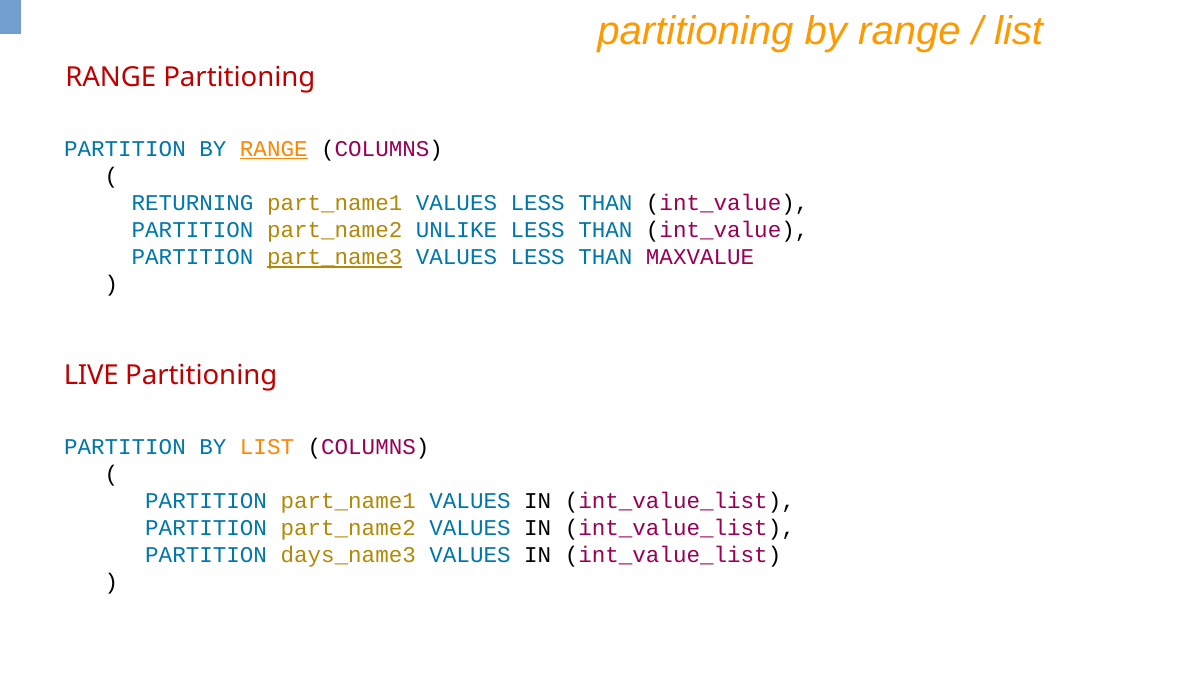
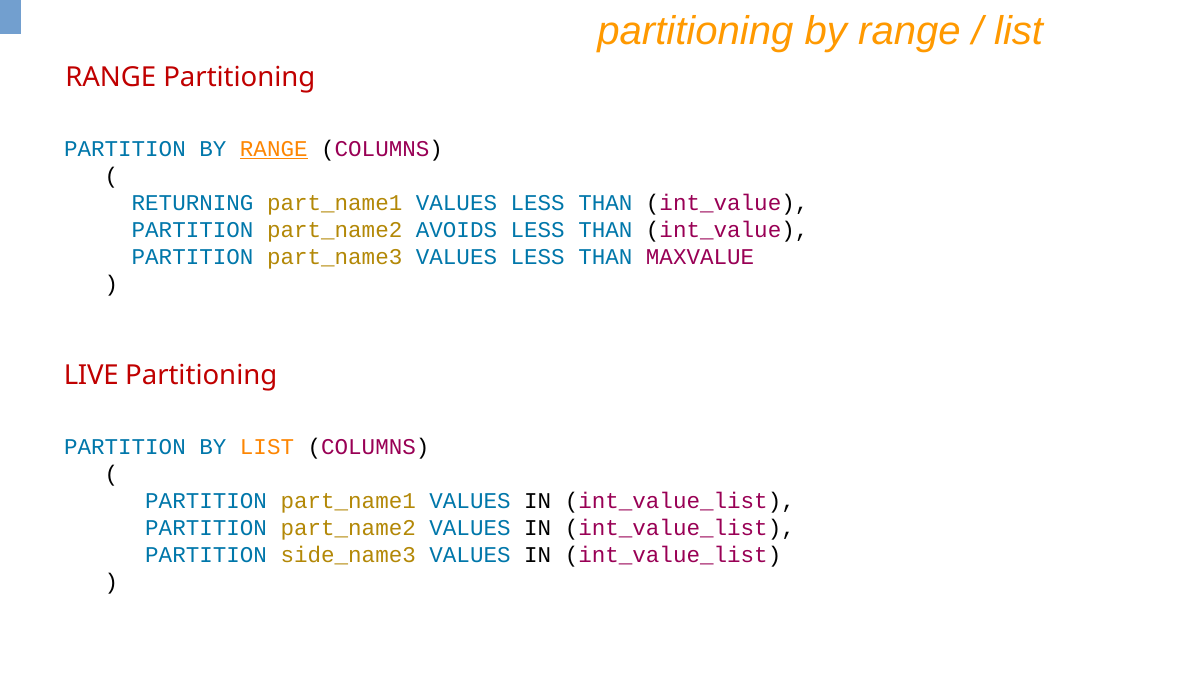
UNLIKE: UNLIKE -> AVOIDS
part_name3 underline: present -> none
days_name3: days_name3 -> side_name3
